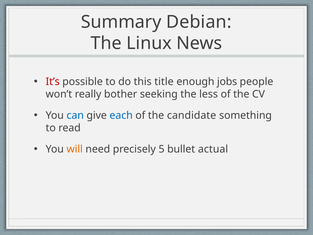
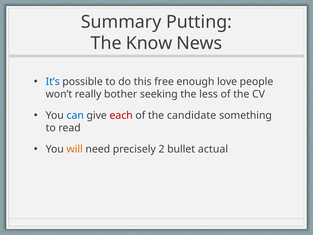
Debian: Debian -> Putting
Linux: Linux -> Know
It’s colour: red -> blue
title: title -> free
jobs: jobs -> love
each colour: blue -> red
5: 5 -> 2
